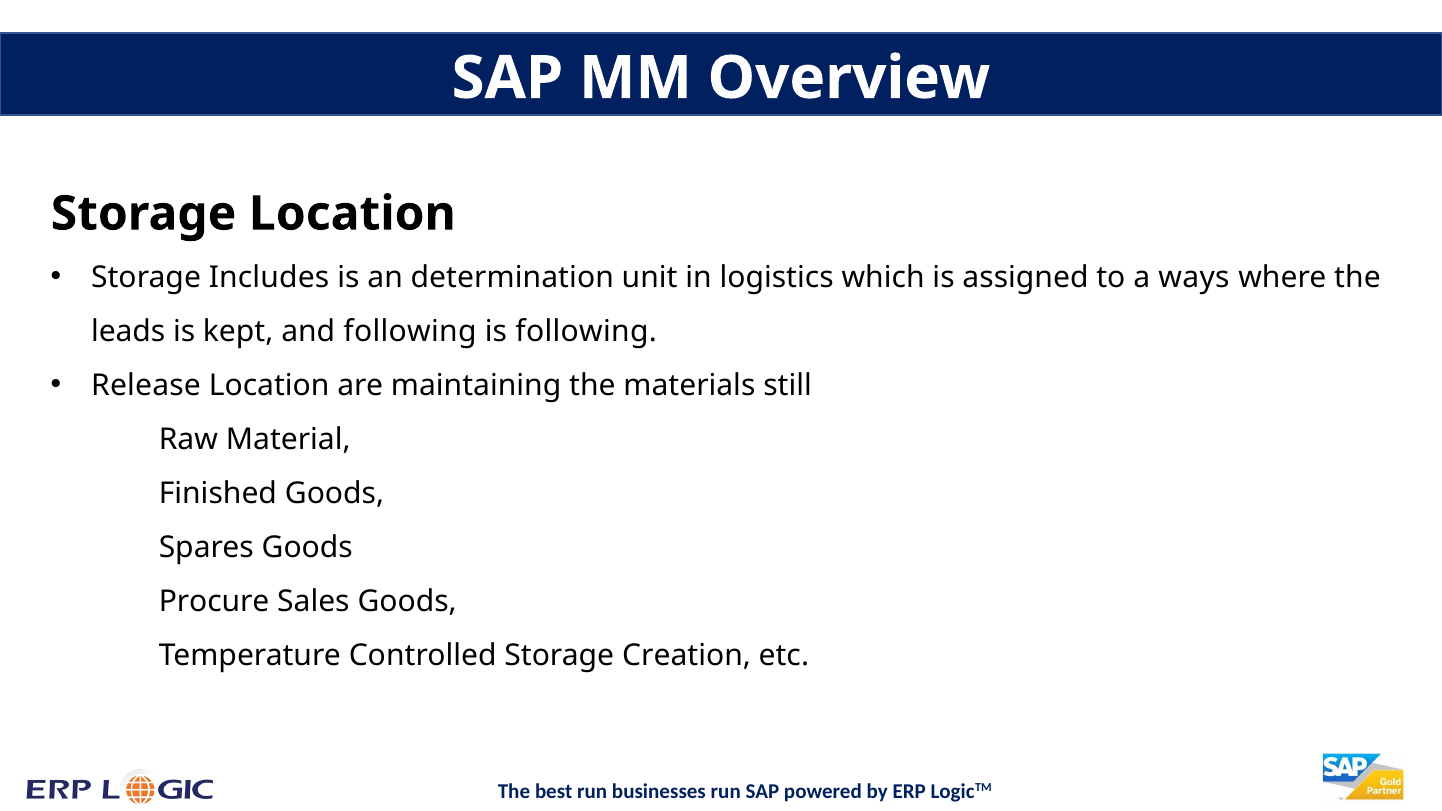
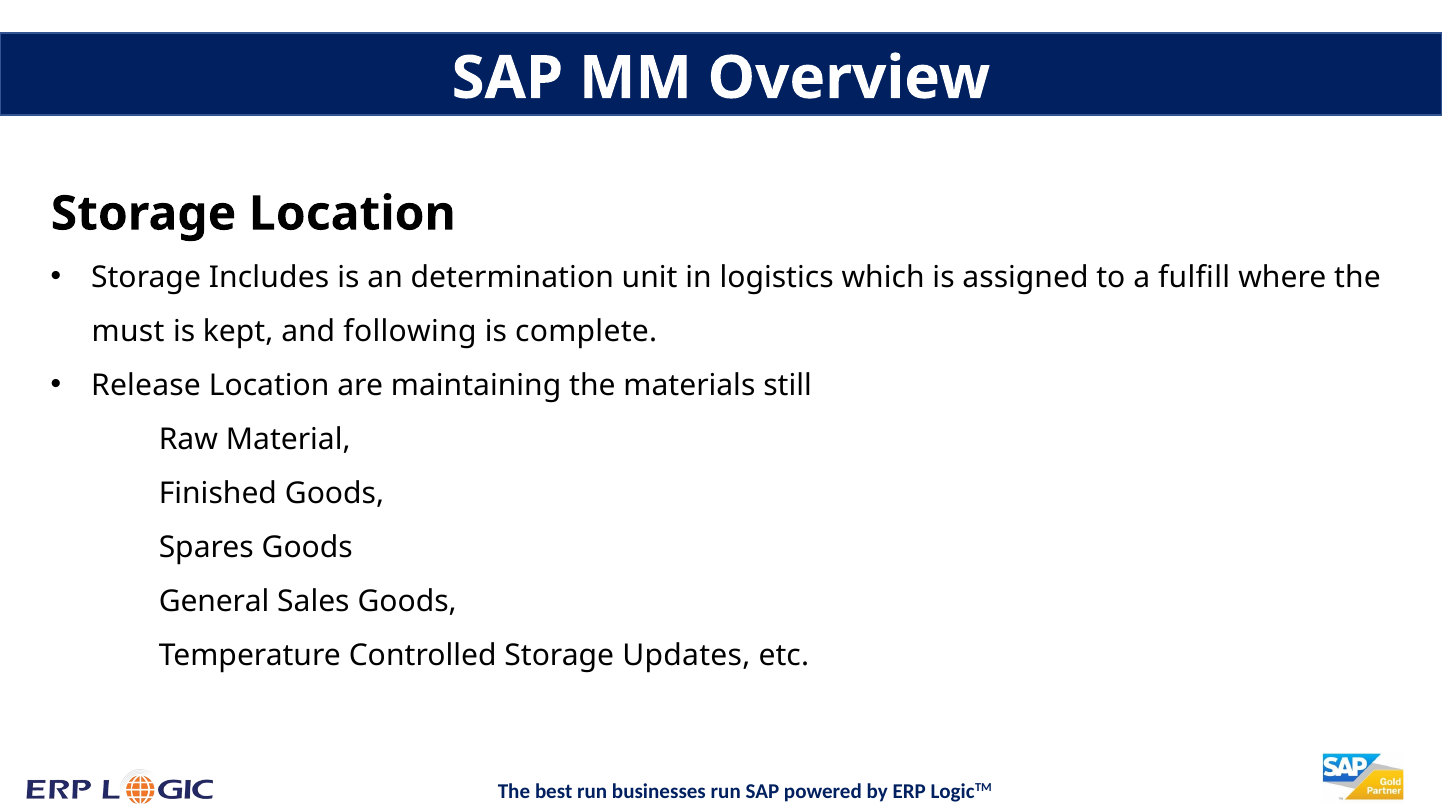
ways: ways -> fulfill
leads: leads -> must
is following: following -> complete
Procure: Procure -> General
Creation: Creation -> Updates
